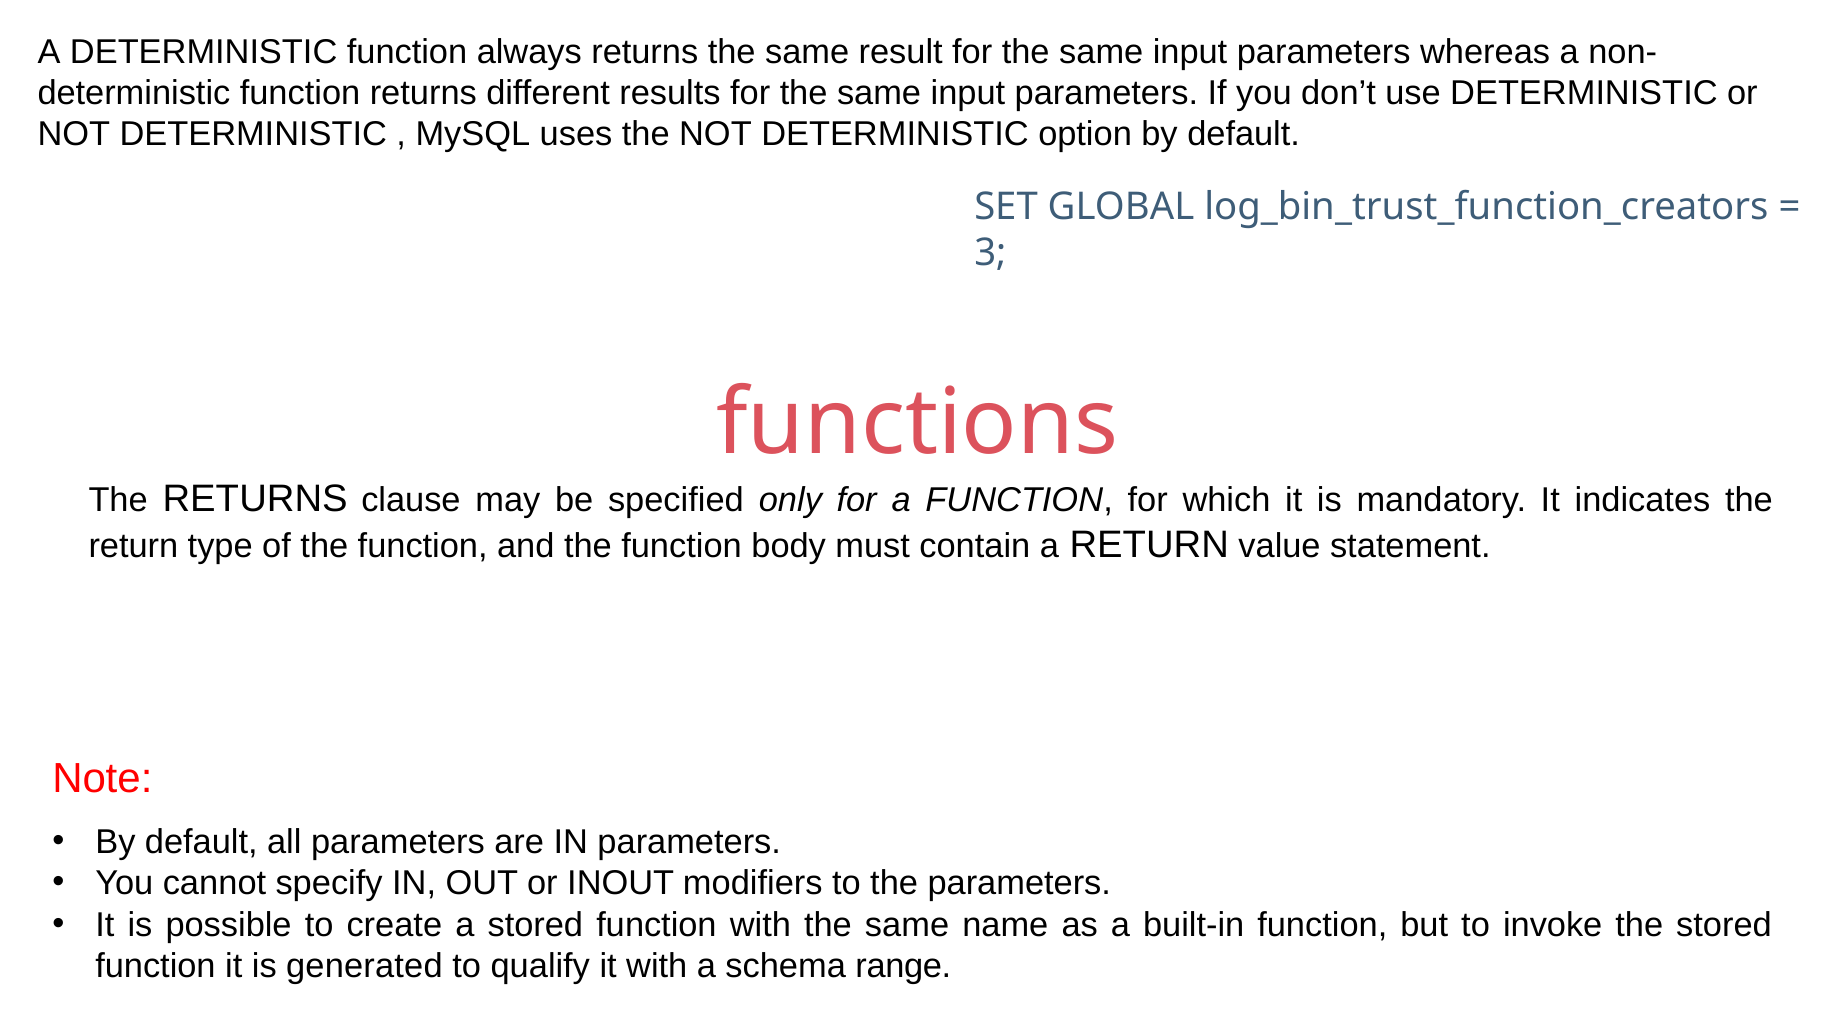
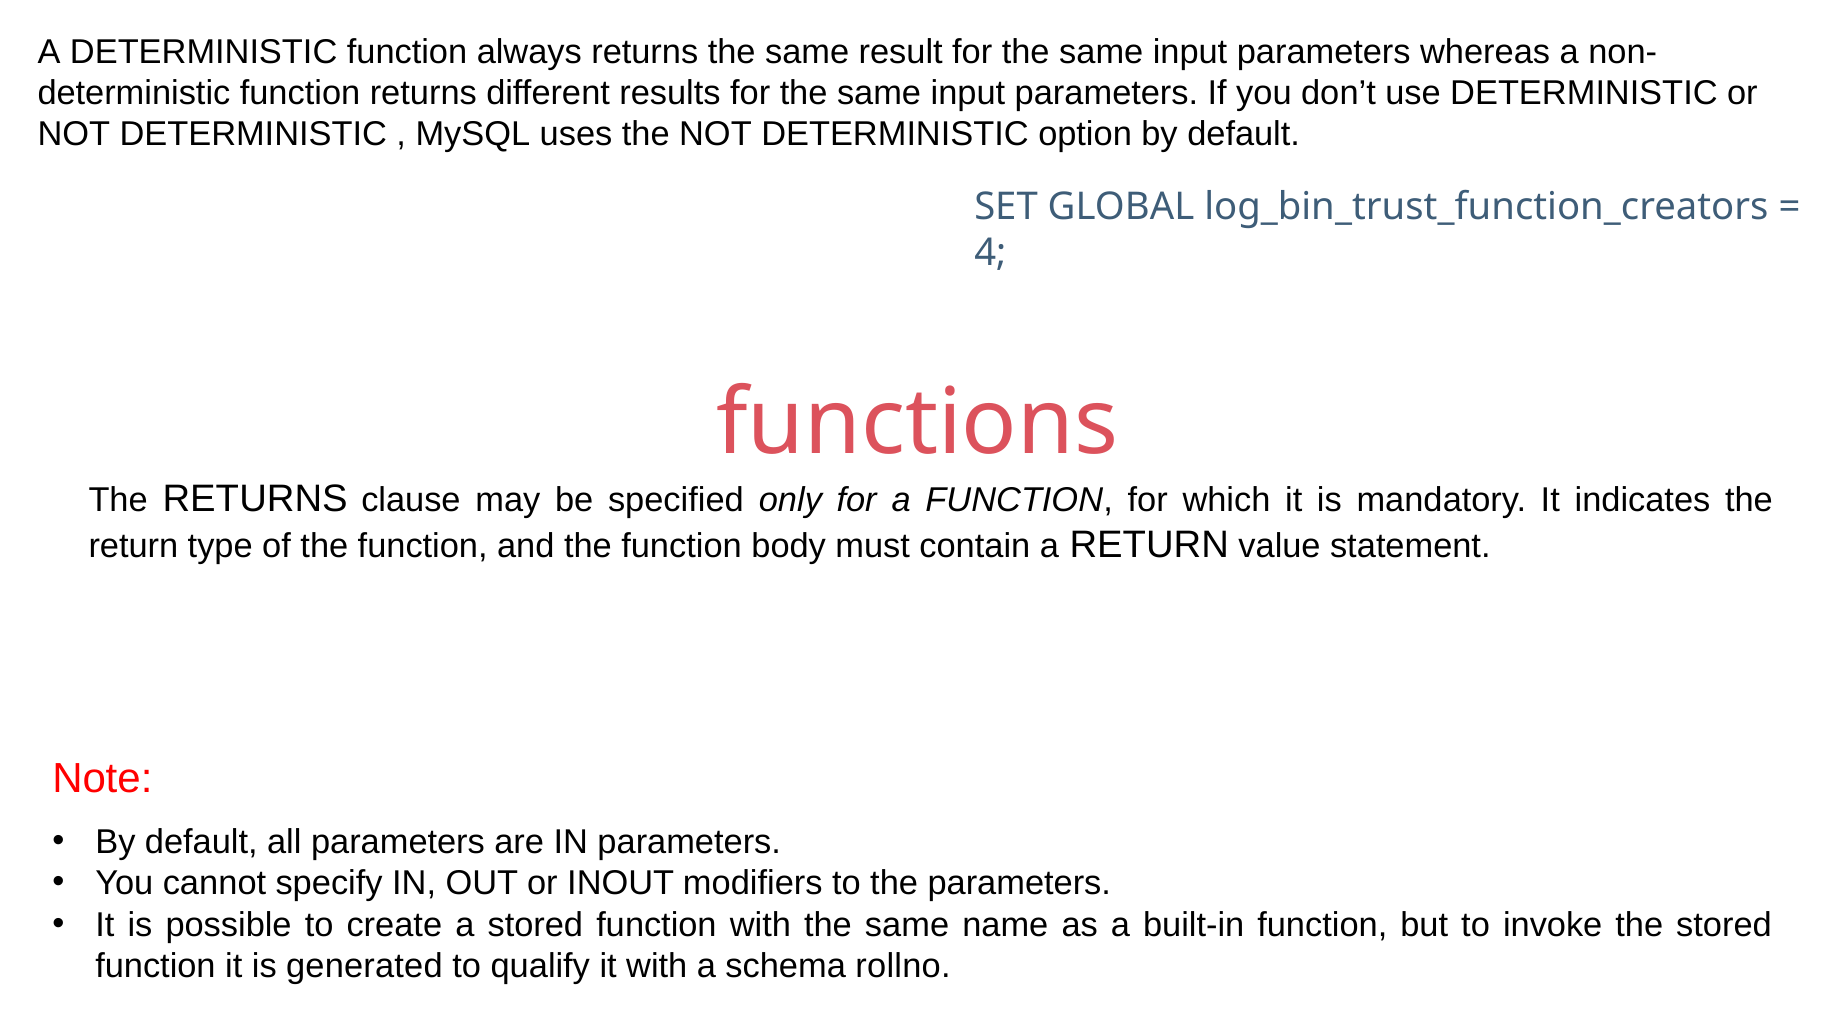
3: 3 -> 4
range: range -> rollno
